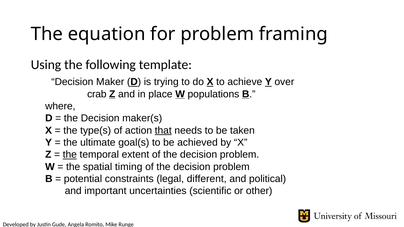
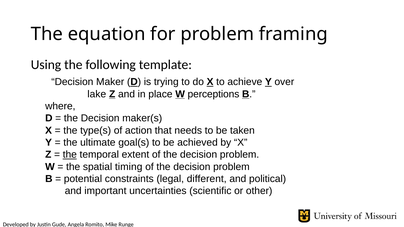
crab: crab -> lake
populations: populations -> perceptions
that underline: present -> none
